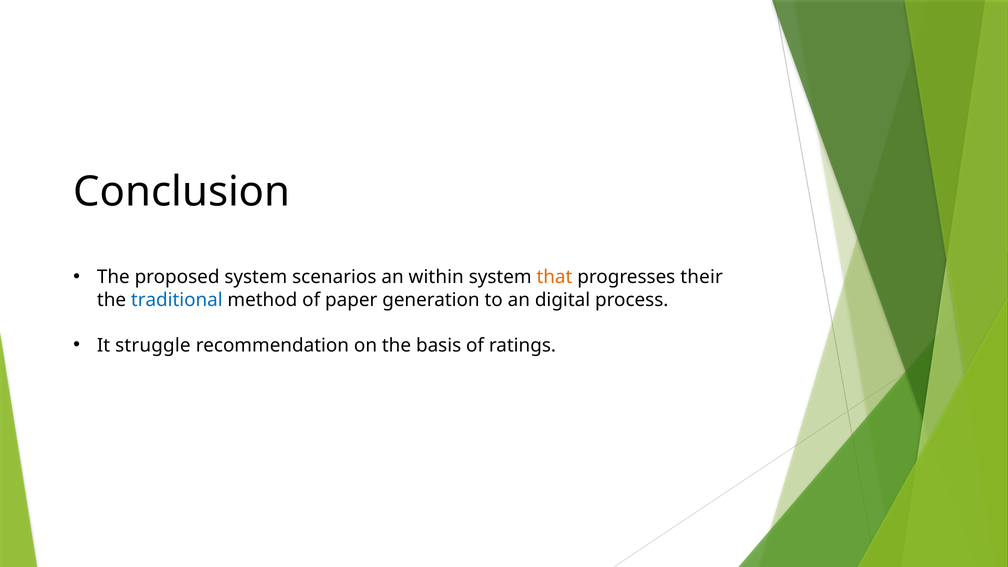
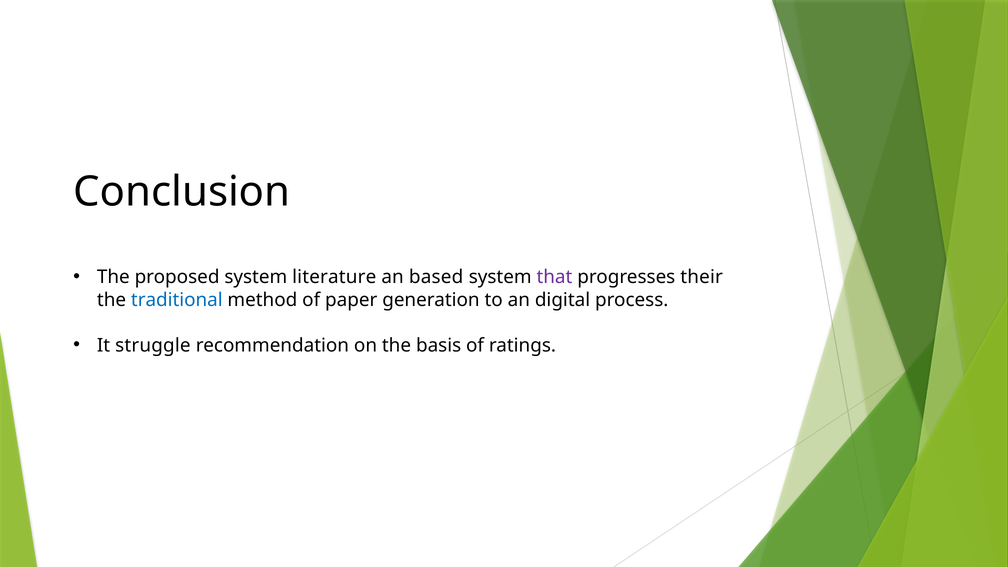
scenarios: scenarios -> literature
within: within -> based
that colour: orange -> purple
